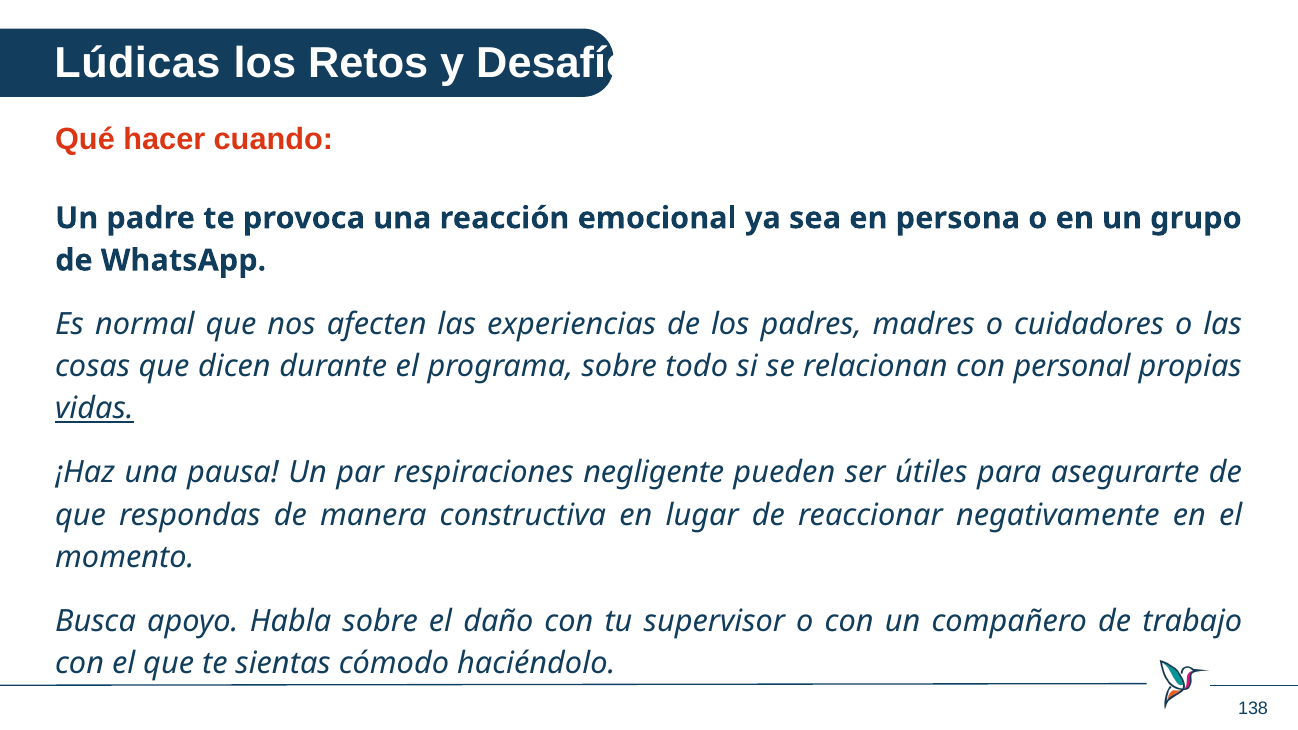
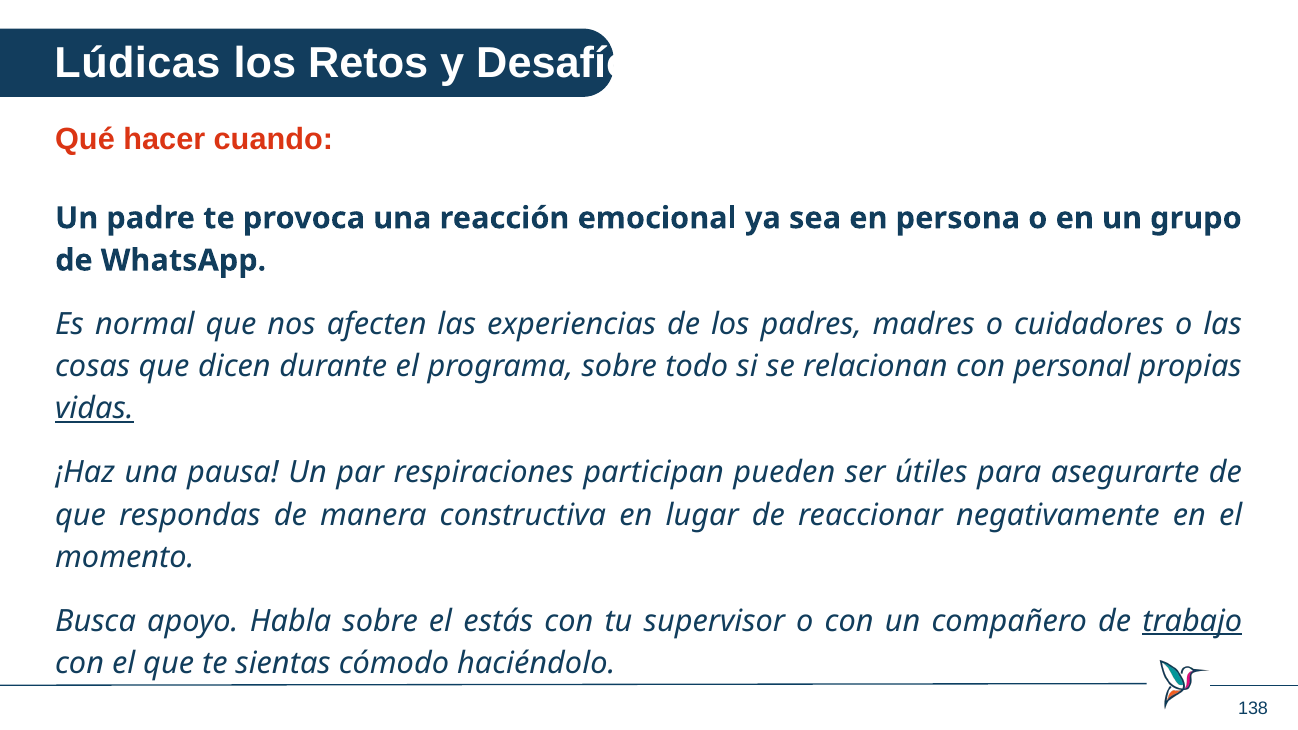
negligente: negligente -> participan
daño: daño -> estás
trabajo underline: none -> present
